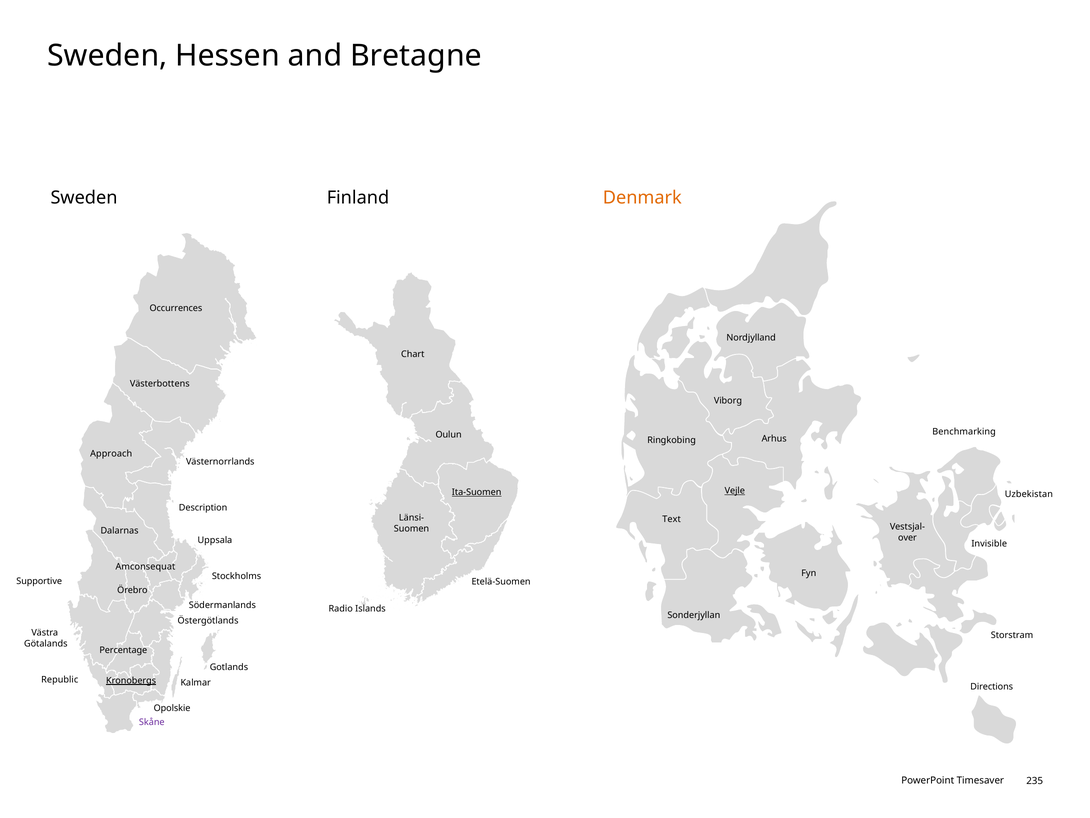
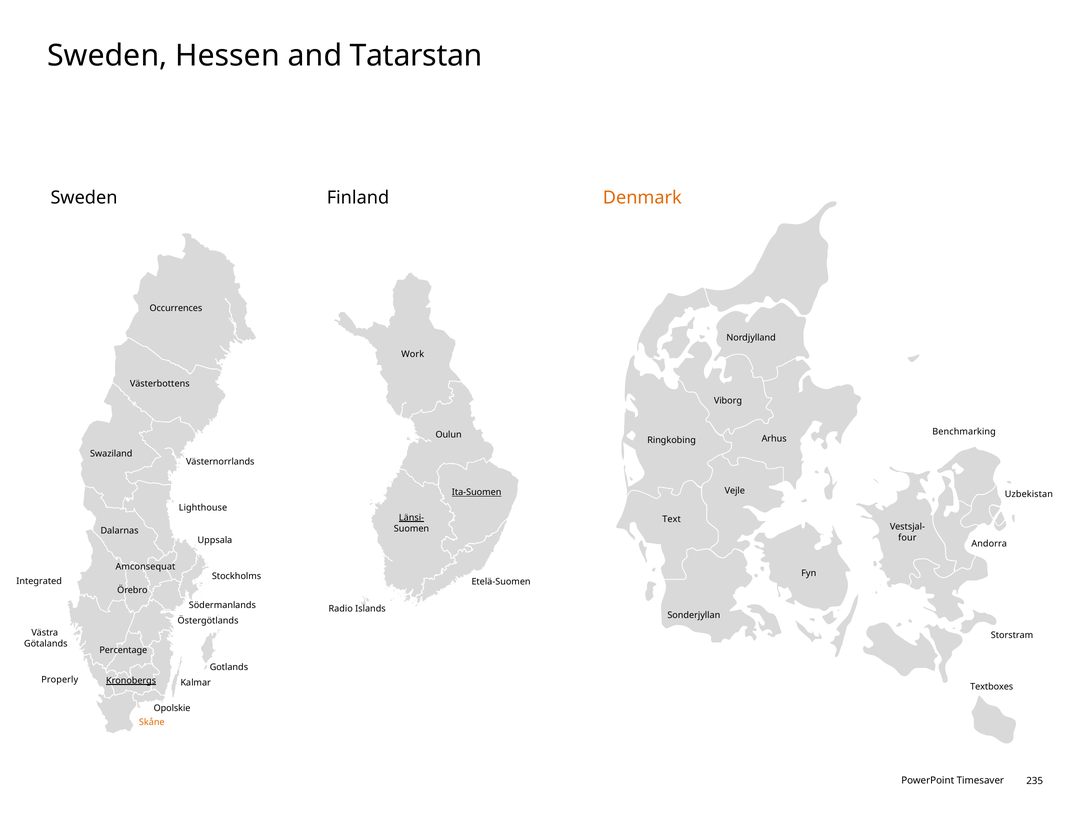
Bretagne: Bretagne -> Tatarstan
Chart: Chart -> Work
Approach: Approach -> Swaziland
Vejle underline: present -> none
Description: Description -> Lighthouse
Länsi- underline: none -> present
over: over -> four
Invisible: Invisible -> Andorra
Supportive: Supportive -> Integrated
Republic: Republic -> Properly
Directions: Directions -> Textboxes
Skåne colour: purple -> orange
